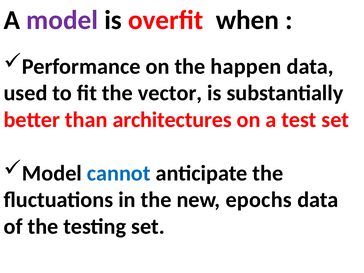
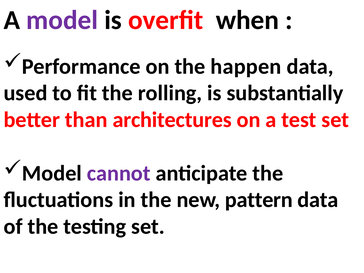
vector: vector -> rolling
cannot colour: blue -> purple
epochs: epochs -> pattern
